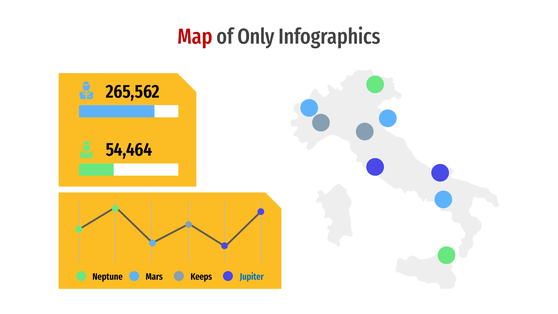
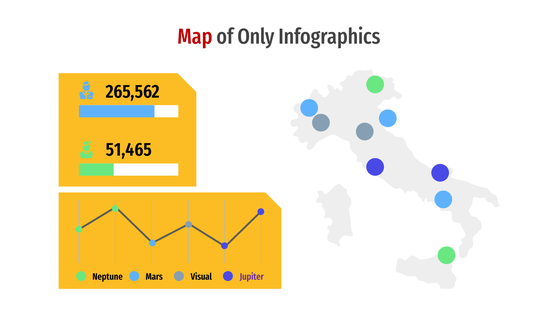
54,464: 54,464 -> 51,465
Keeps: Keeps -> Visual
Jupiter colour: blue -> purple
